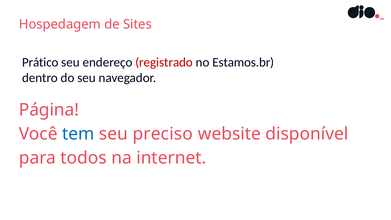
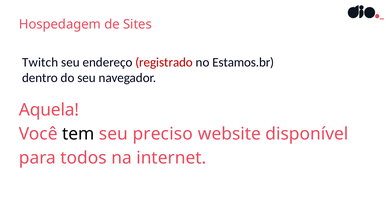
Prático: Prático -> Twitch
Página: Página -> Aquela
tem colour: blue -> black
